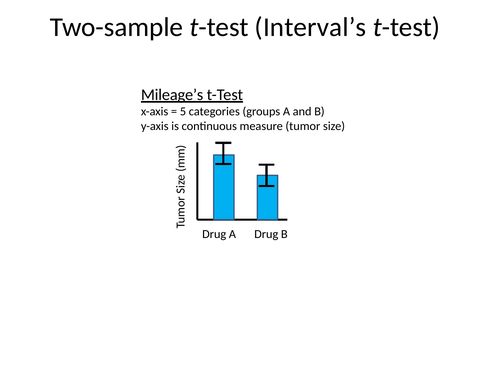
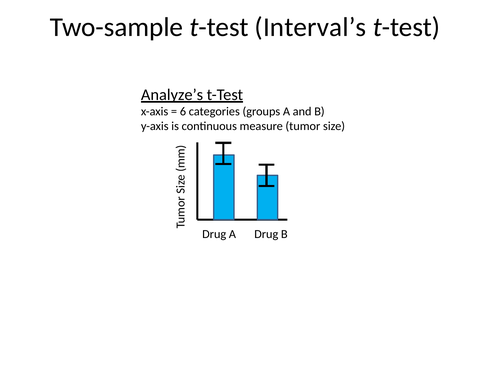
Mileage’s: Mileage’s -> Analyze’s
5: 5 -> 6
